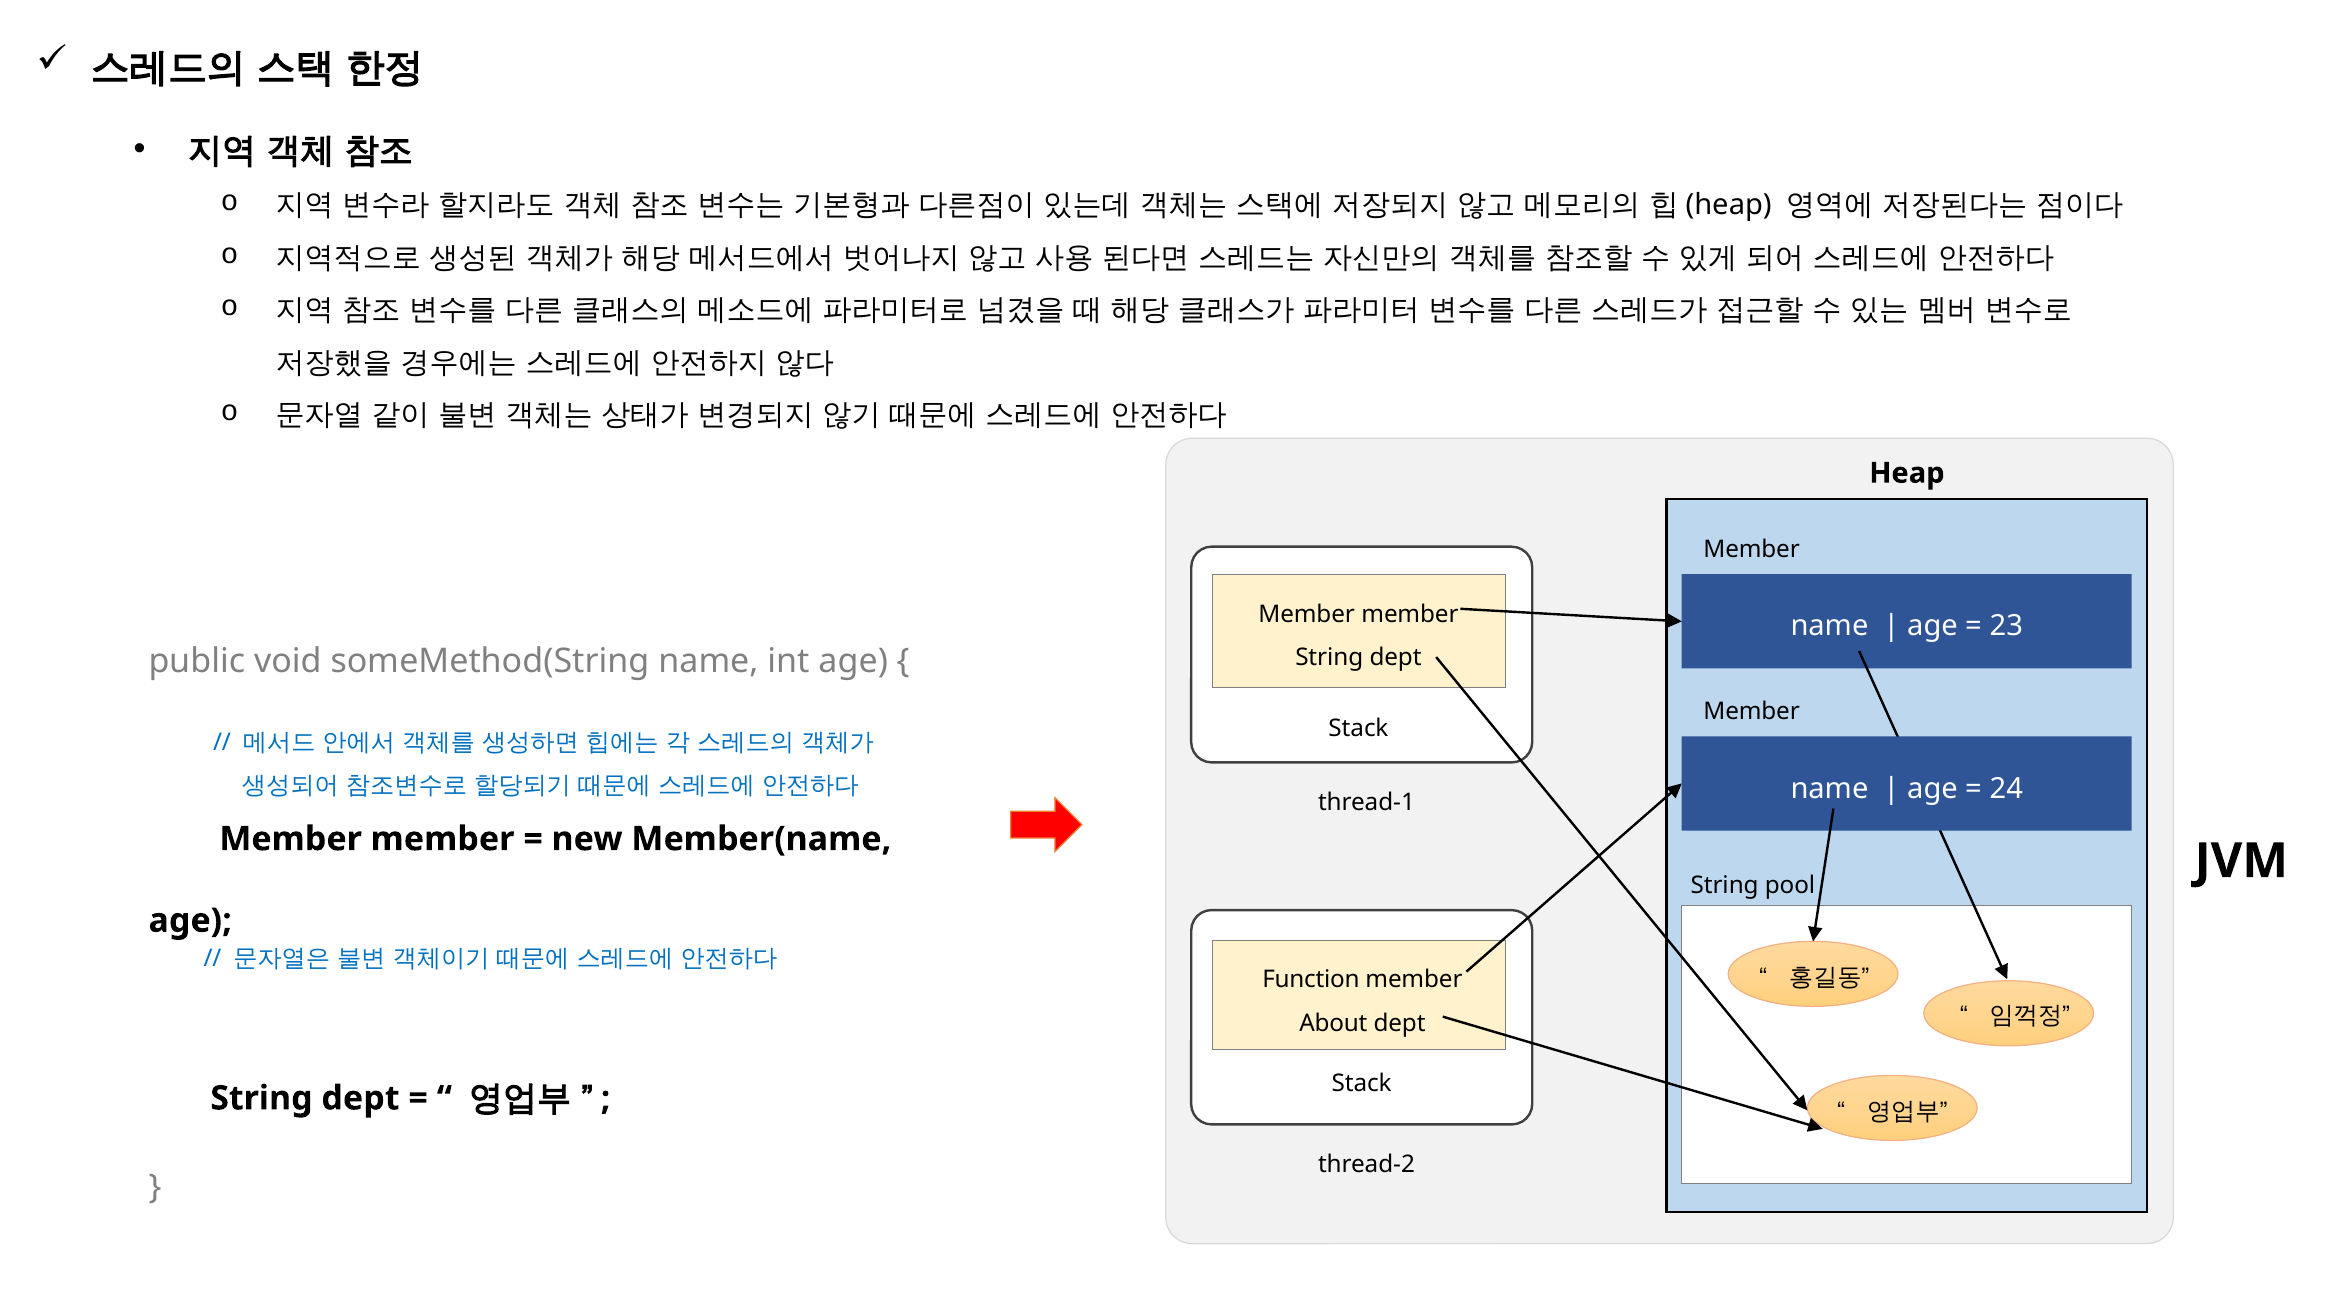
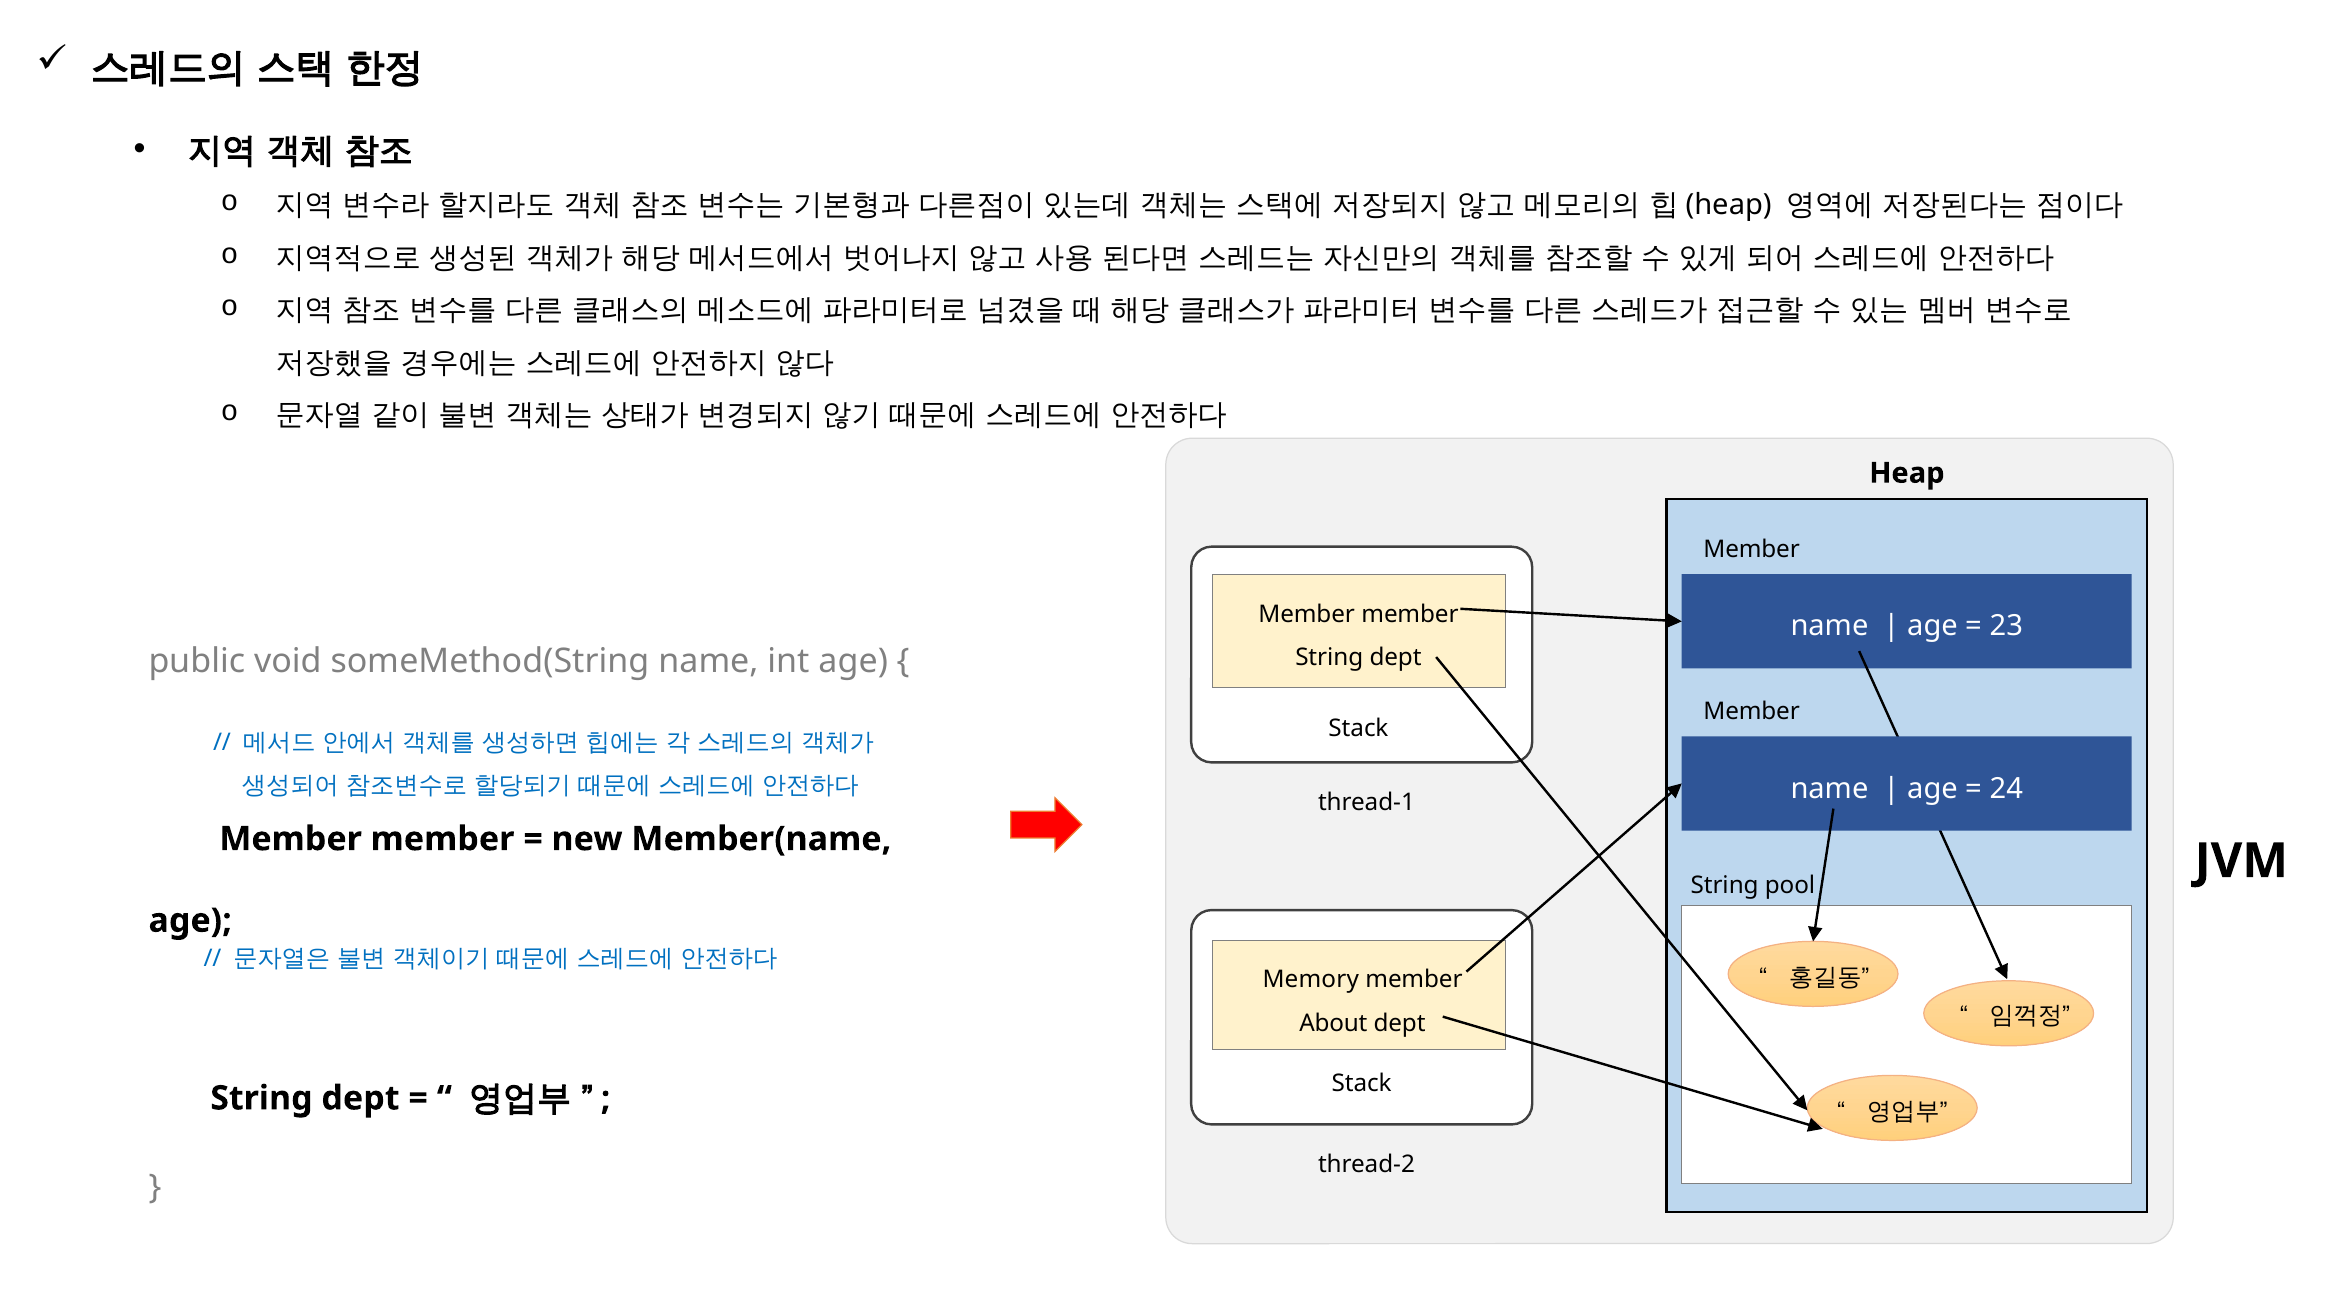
Function: Function -> Memory
